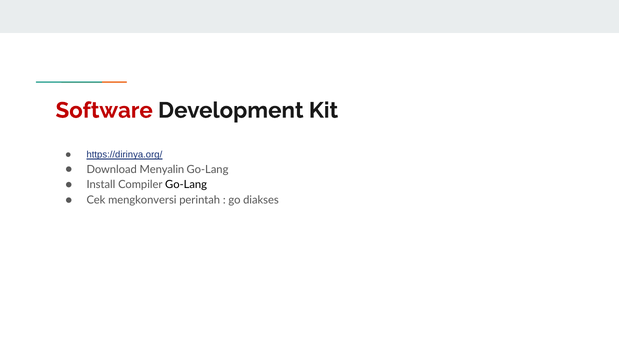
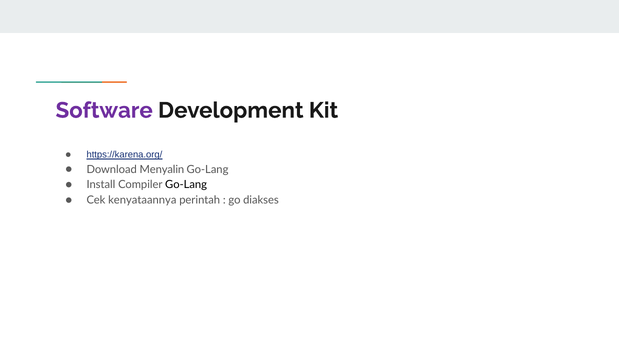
Software colour: red -> purple
https://dirinya.org/: https://dirinya.org/ -> https://karena.org/
mengkonversi: mengkonversi -> kenyataannya
